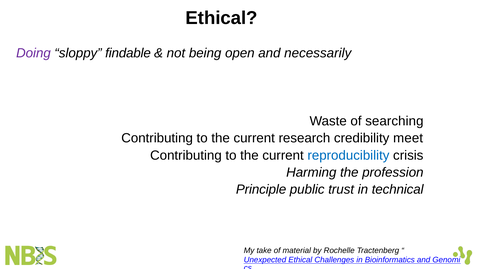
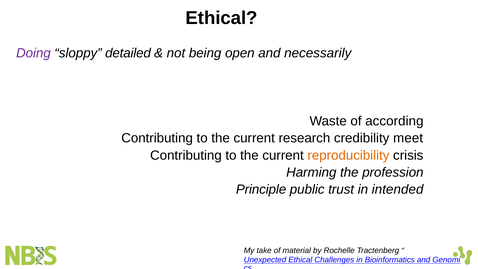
findable: findable -> detailed
searching: searching -> according
reproducibility colour: blue -> orange
technical: technical -> intended
